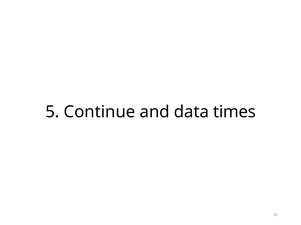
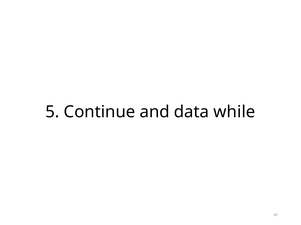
times: times -> while
